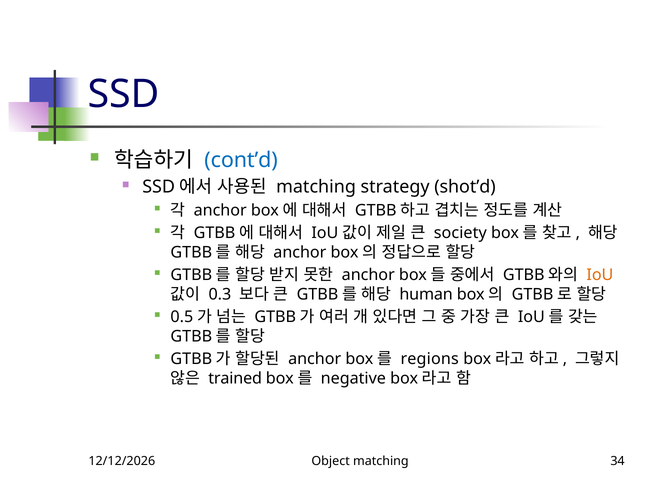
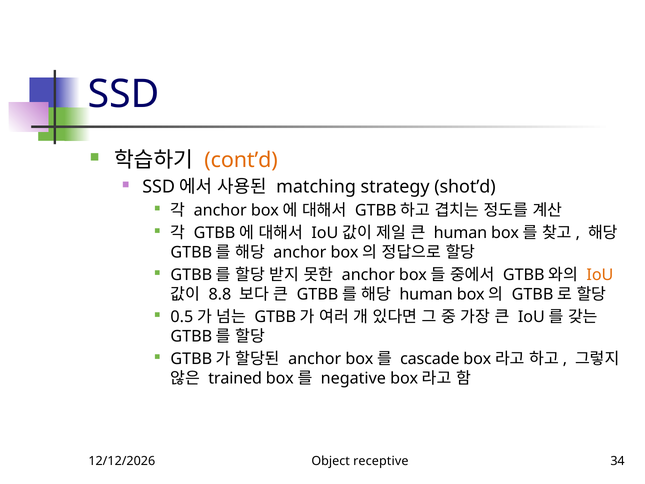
cont’d colour: blue -> orange
society at (460, 233): society -> human
0.3: 0.3 -> 8.8
regions: regions -> cascade
Object matching: matching -> receptive
